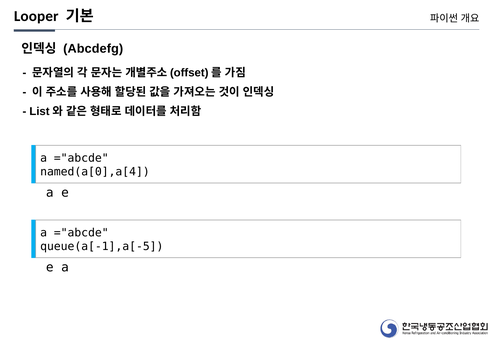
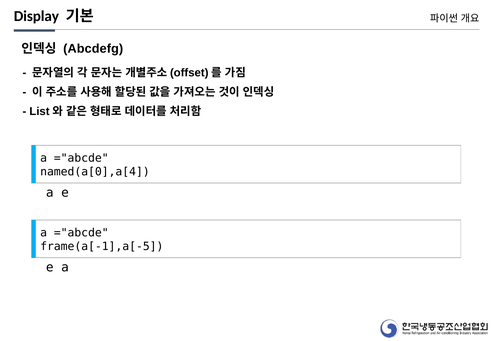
Looper: Looper -> Display
queue(a[-1],a[-5: queue(a[-1],a[-5 -> frame(a[-1],a[-5
